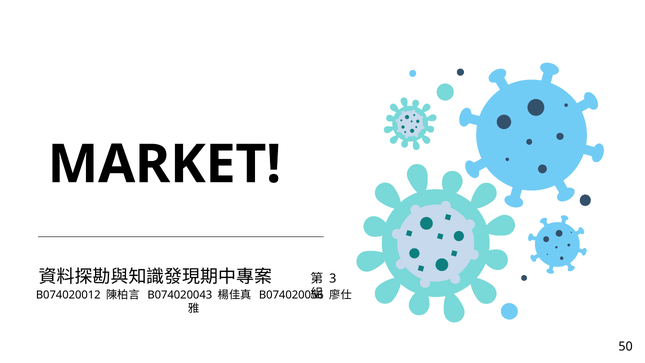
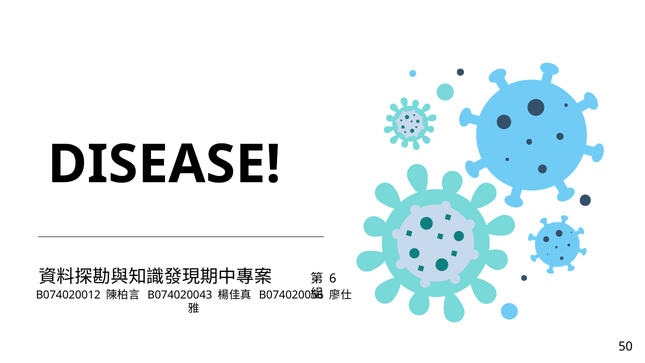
MARKET: MARKET -> DISEASE
3: 3 -> 6
